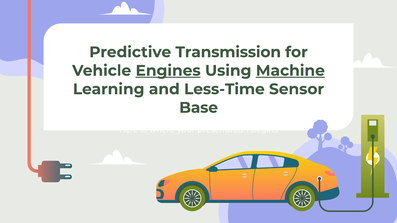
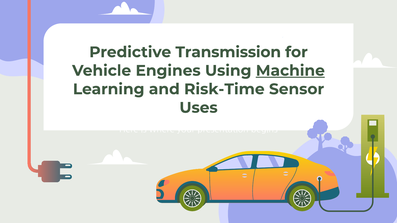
Engines underline: present -> none
Less-Time: Less-Time -> Risk-Time
Base: Base -> Uses
